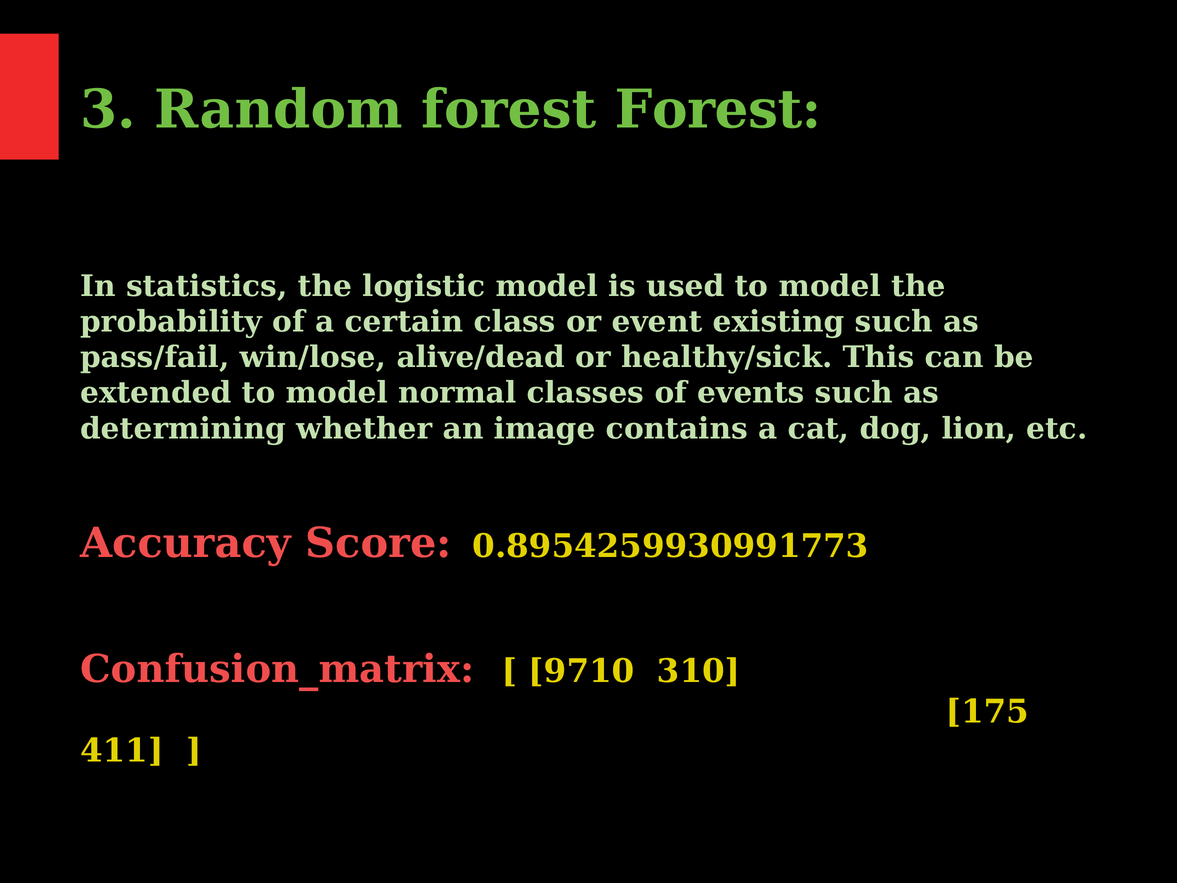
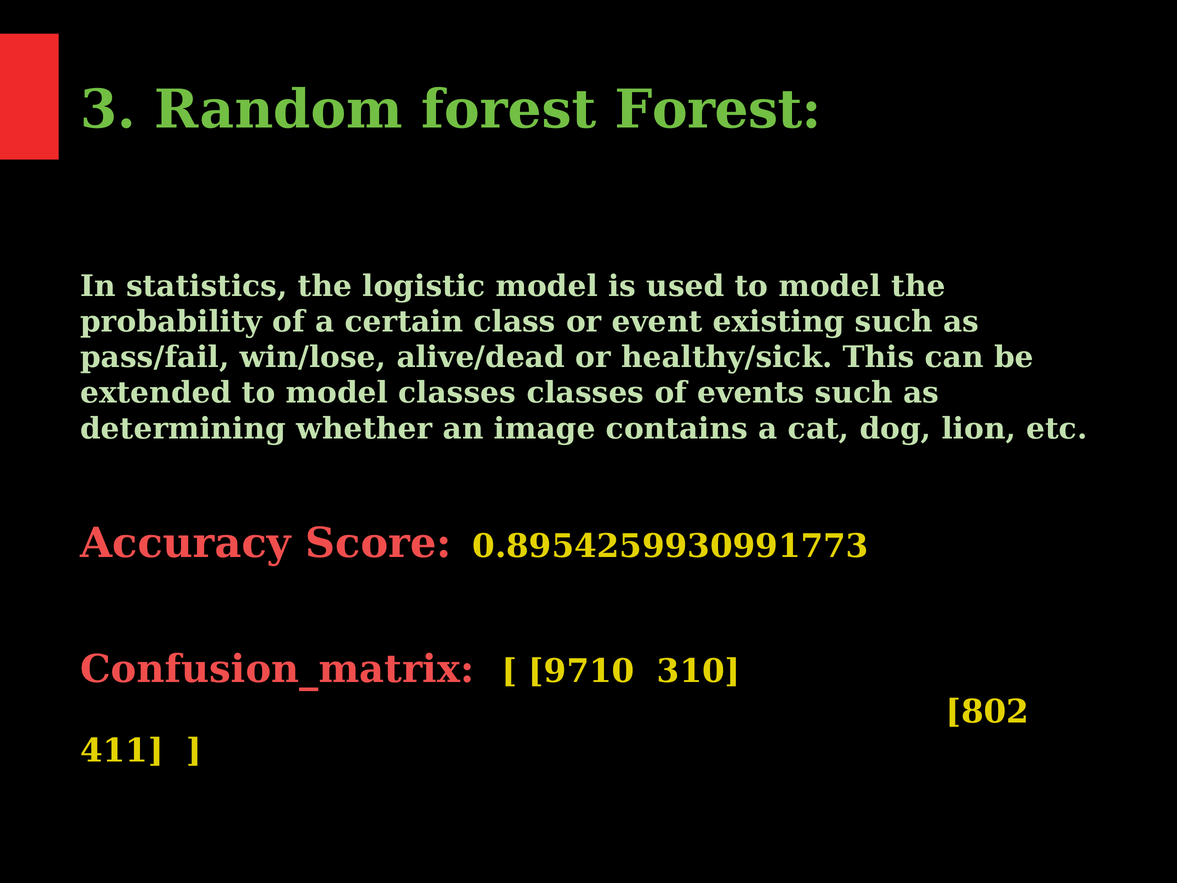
model normal: normal -> classes
175: 175 -> 802
